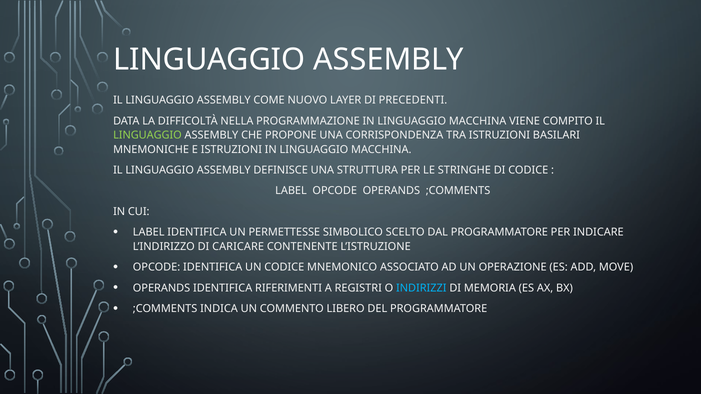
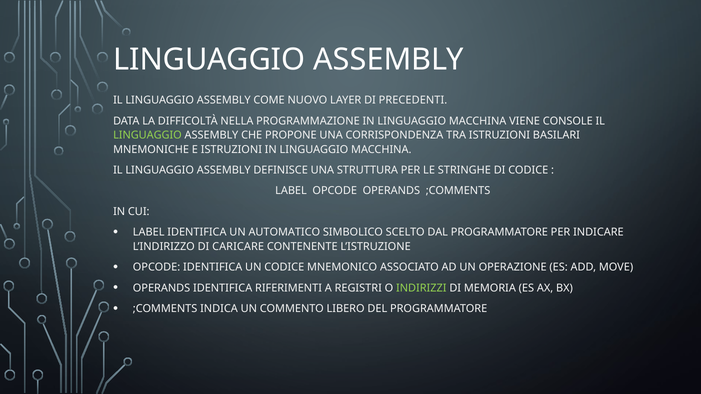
COMPITO: COMPITO -> CONSOLE
PERMETTESSE: PERMETTESSE -> AUTOMATICO
INDIRIZZI colour: light blue -> light green
